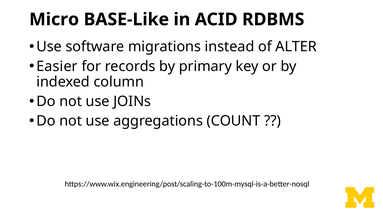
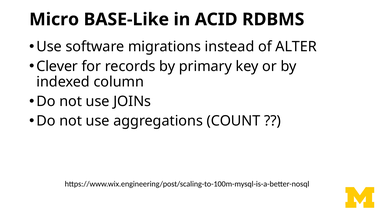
Easier: Easier -> Clever
